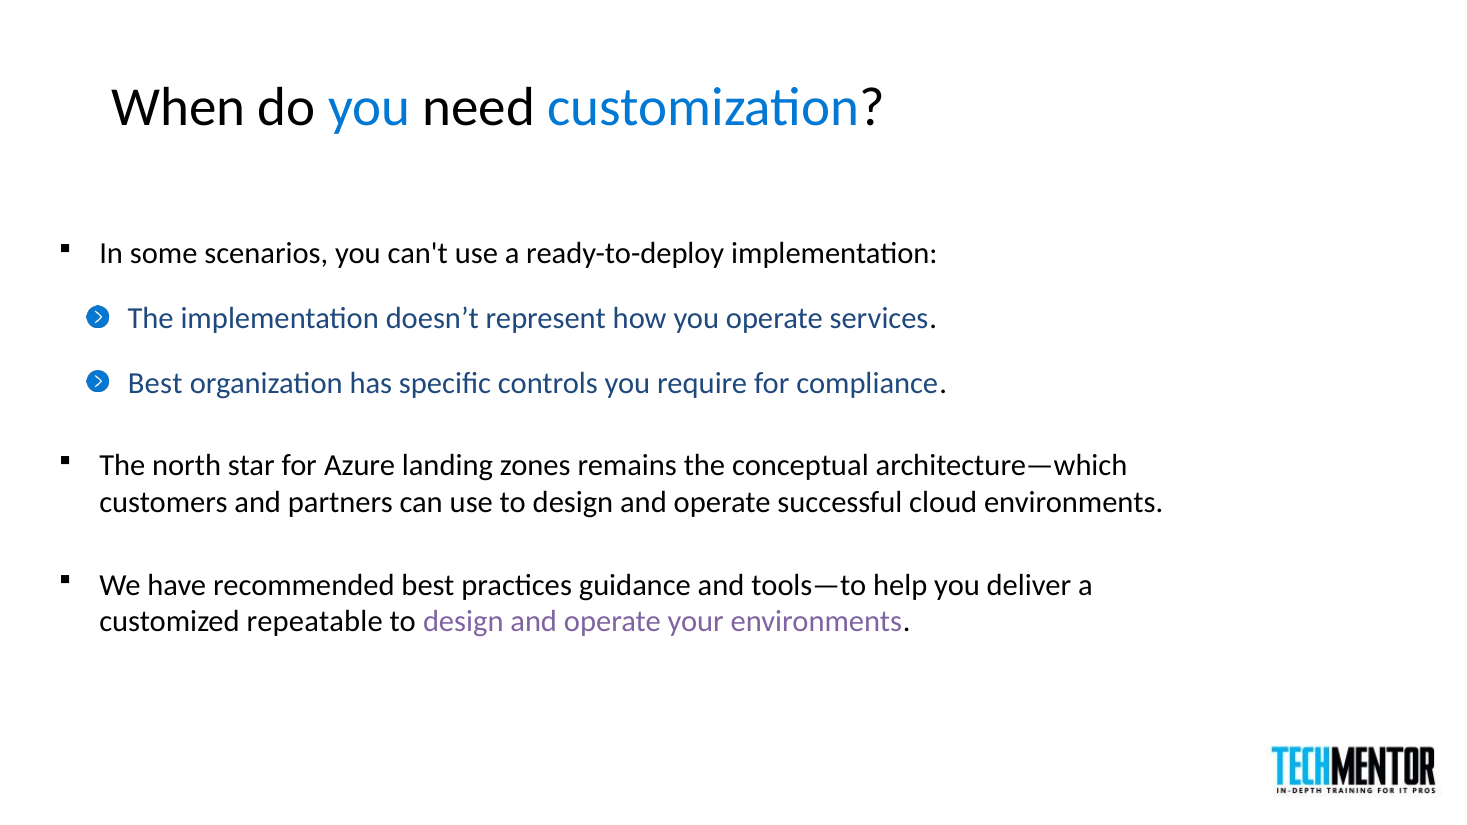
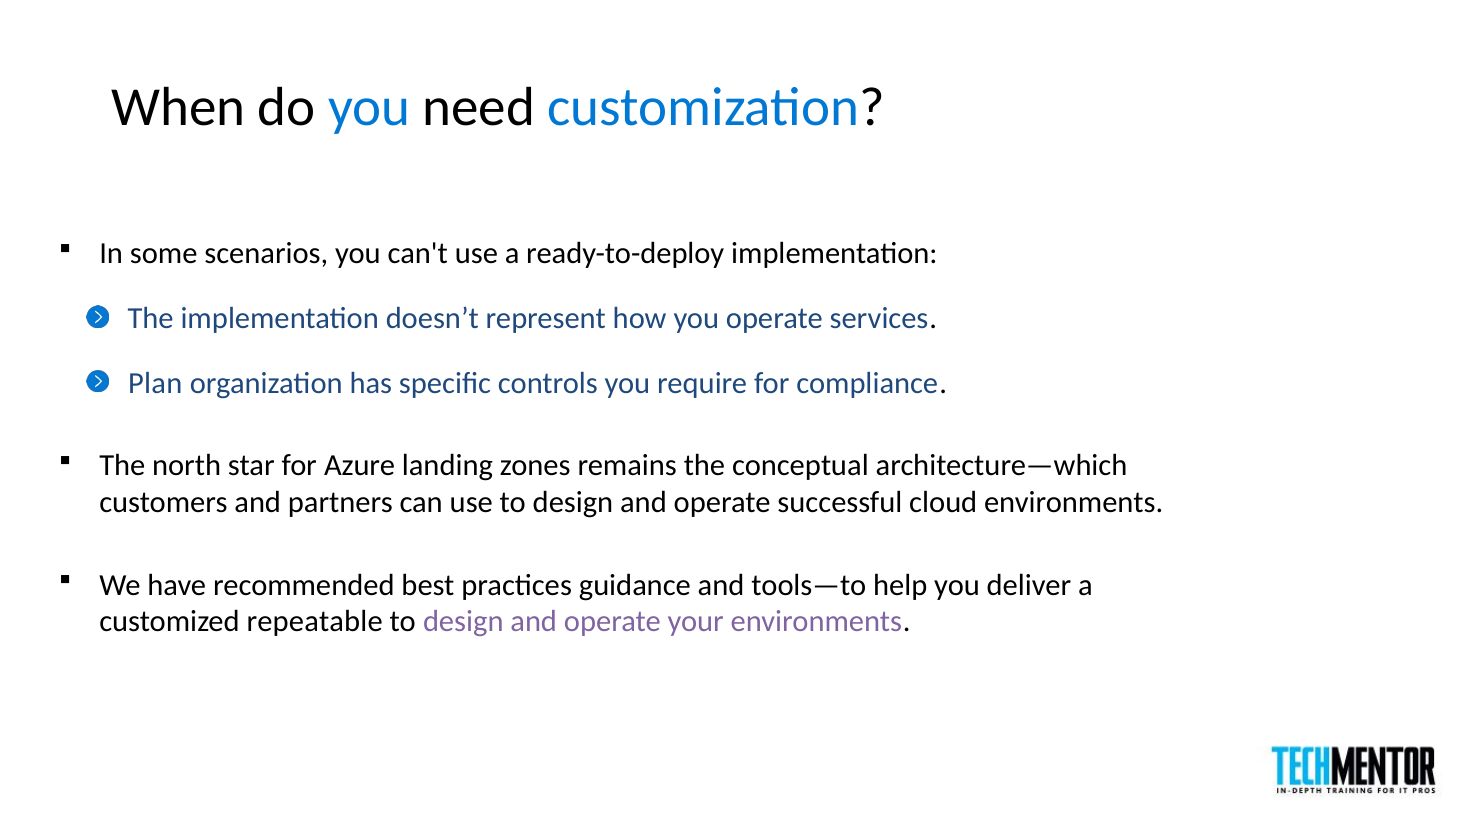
Best at (155, 383): Best -> Plan
